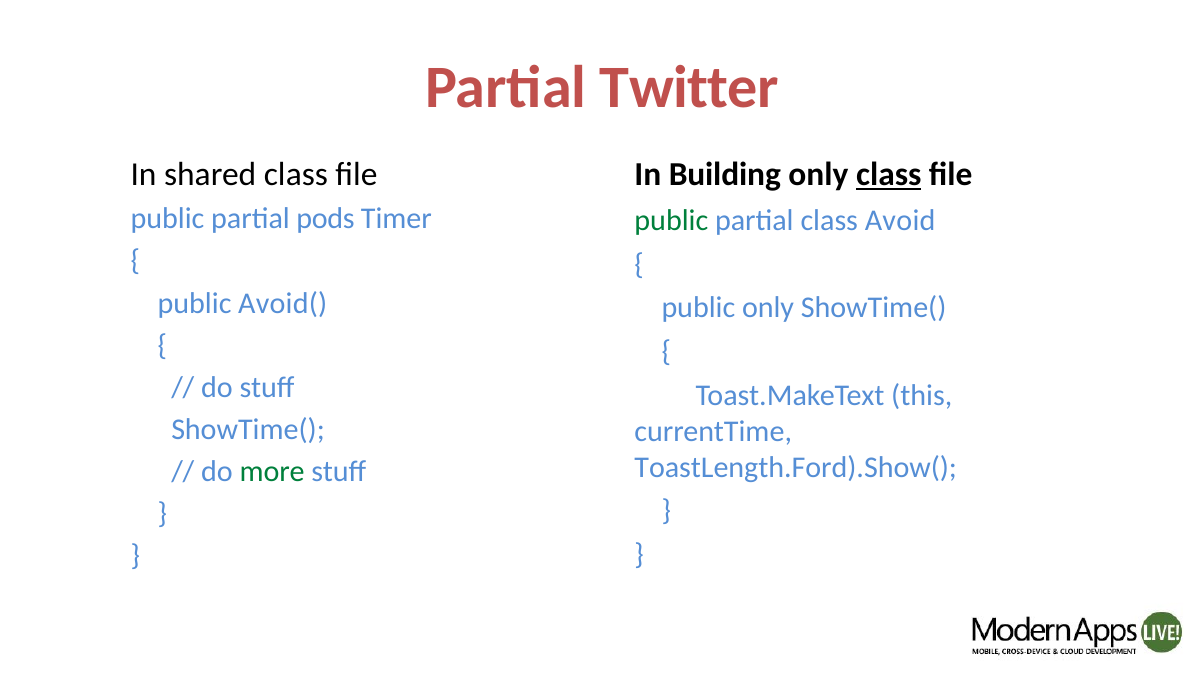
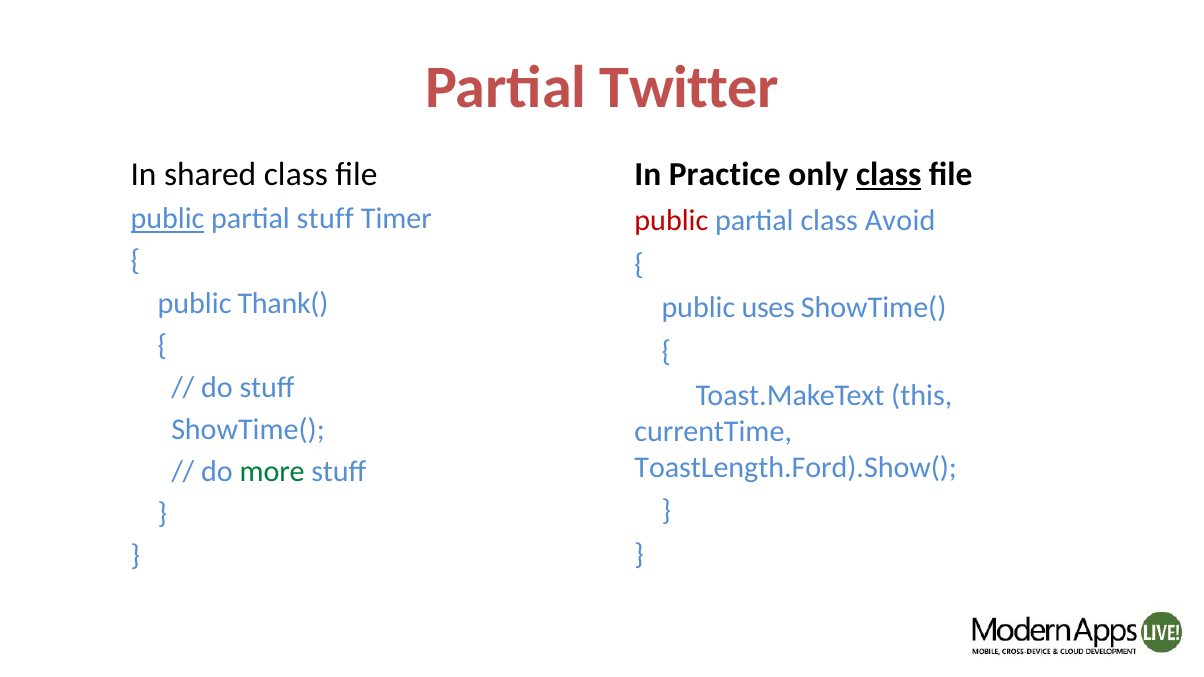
Building: Building -> Practice
public at (167, 219) underline: none -> present
partial pods: pods -> stuff
public at (671, 221) colour: green -> red
Avoid(: Avoid( -> Thank(
public only: only -> uses
